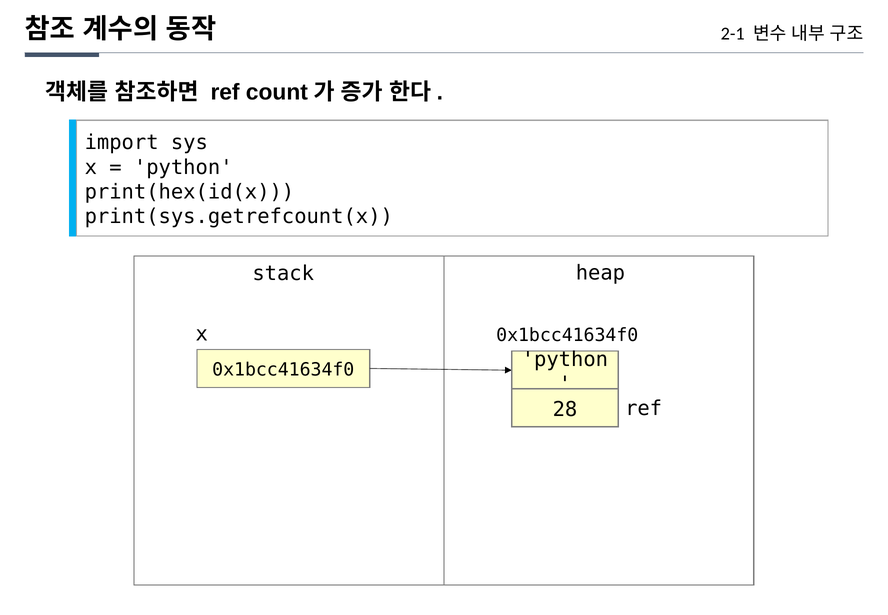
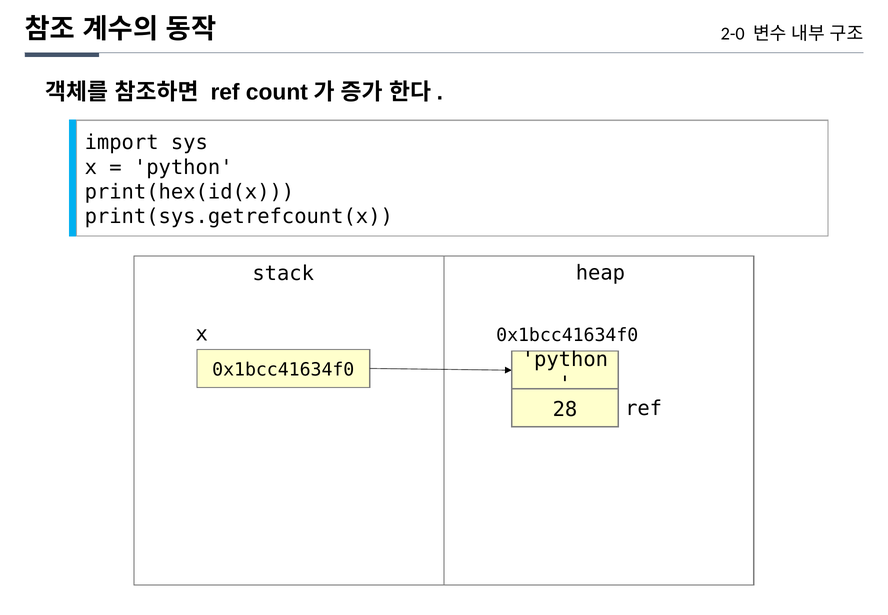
2-1: 2-1 -> 2-0
